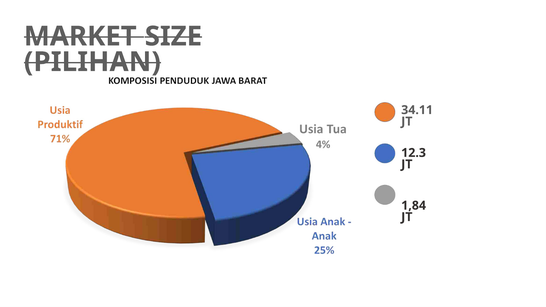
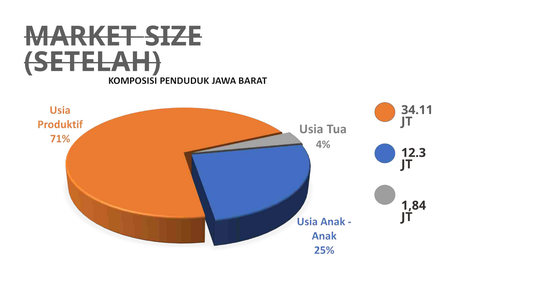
PILIHAN: PILIHAN -> SETELAH
